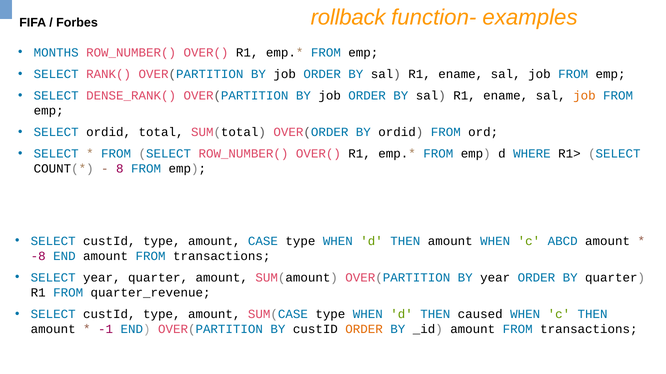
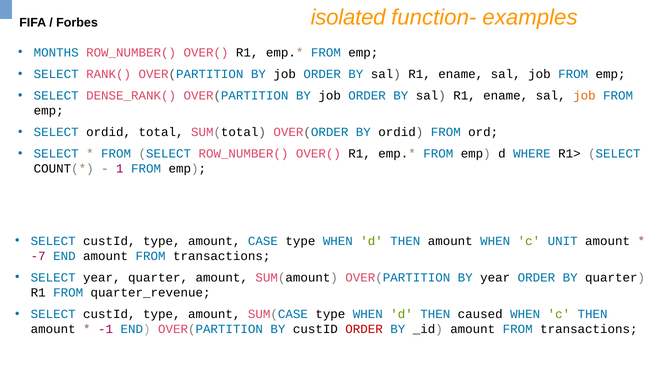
rollback: rollback -> isolated
8: 8 -> 1
ABCD: ABCD -> UNIT
-8: -8 -> -7
ORDER at (364, 330) colour: orange -> red
